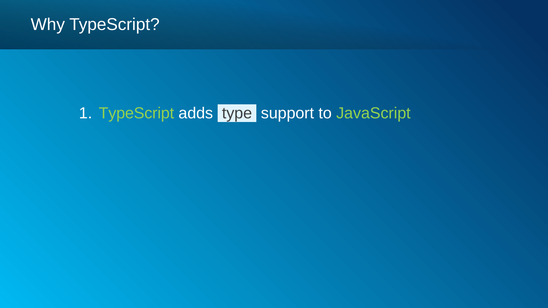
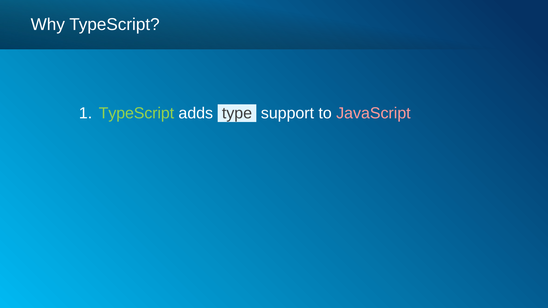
JavaScript colour: light green -> pink
